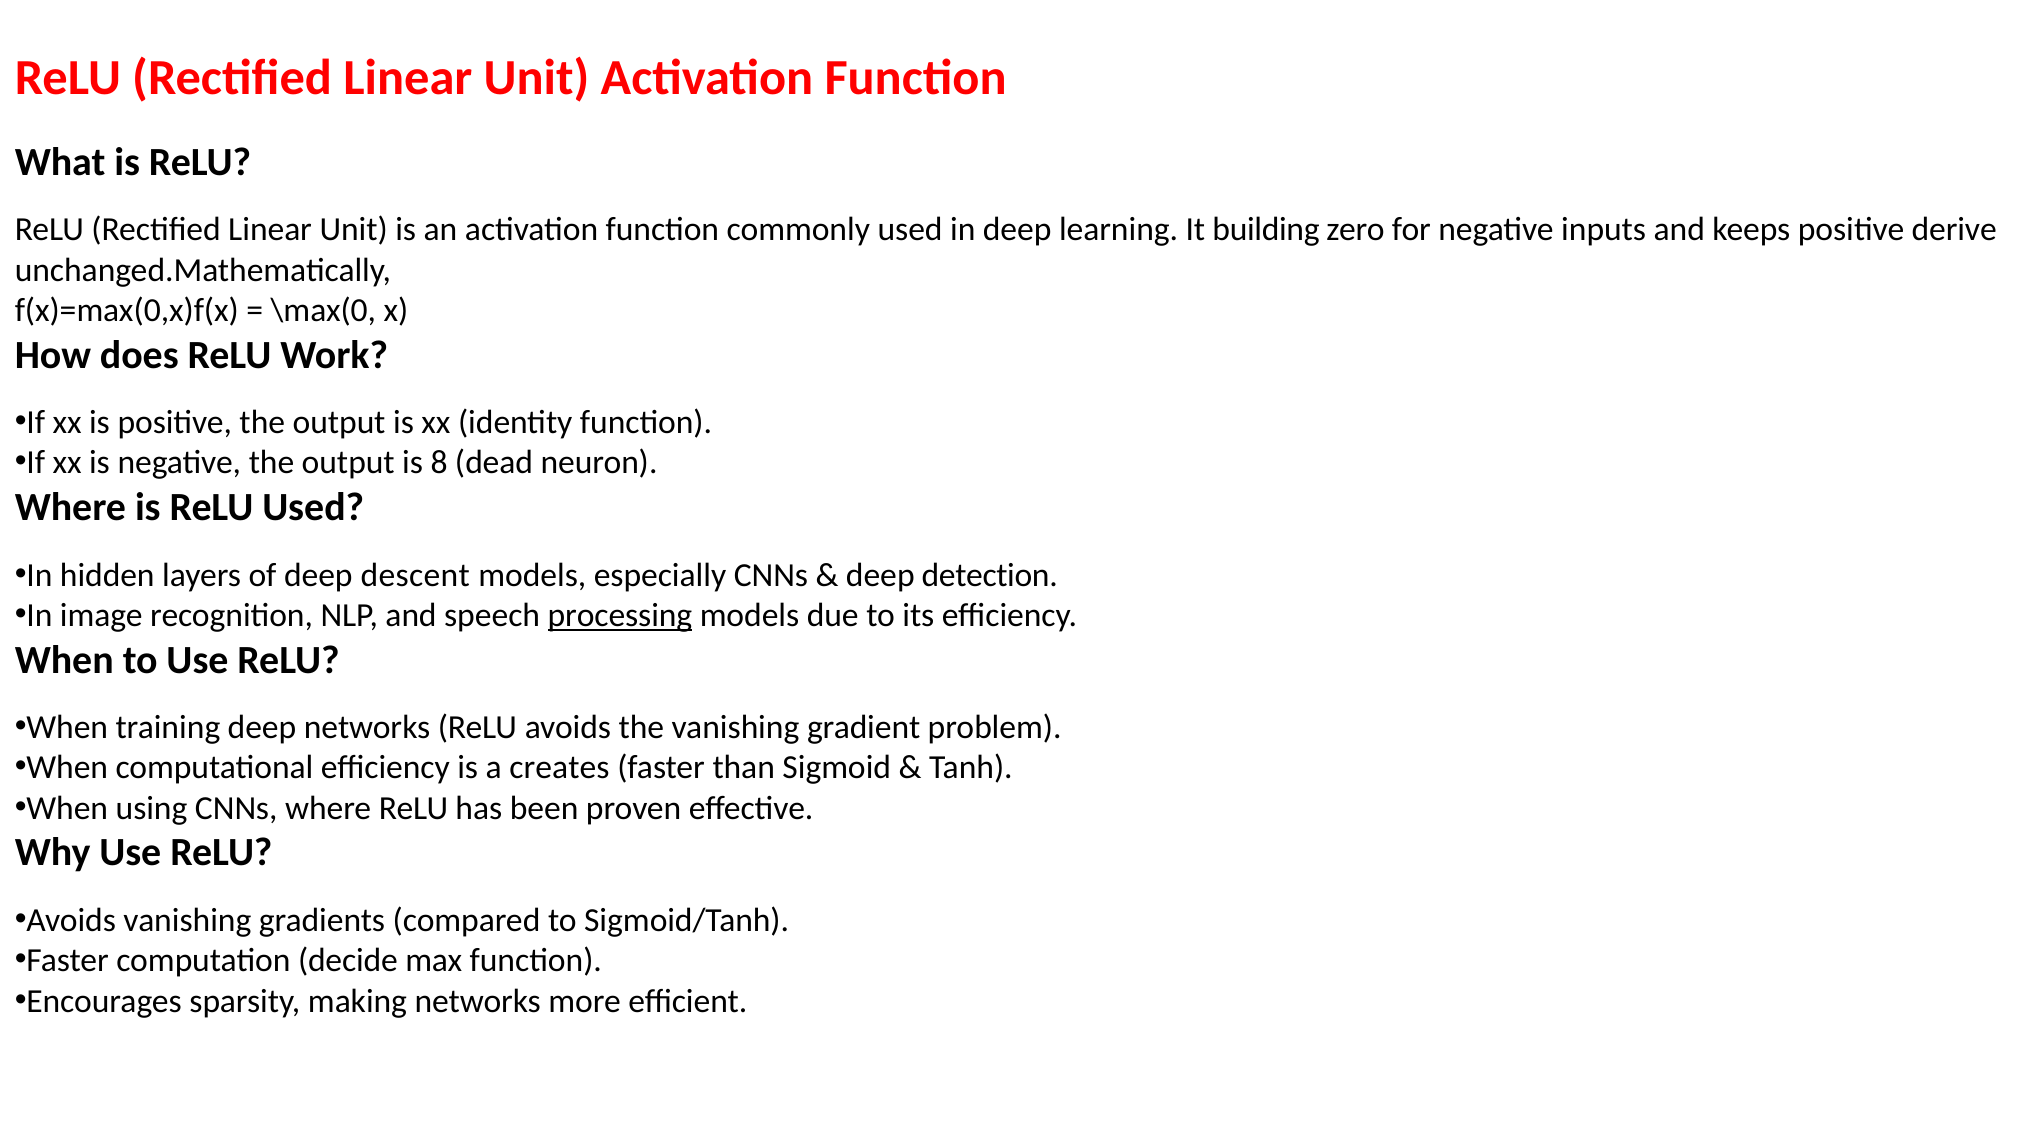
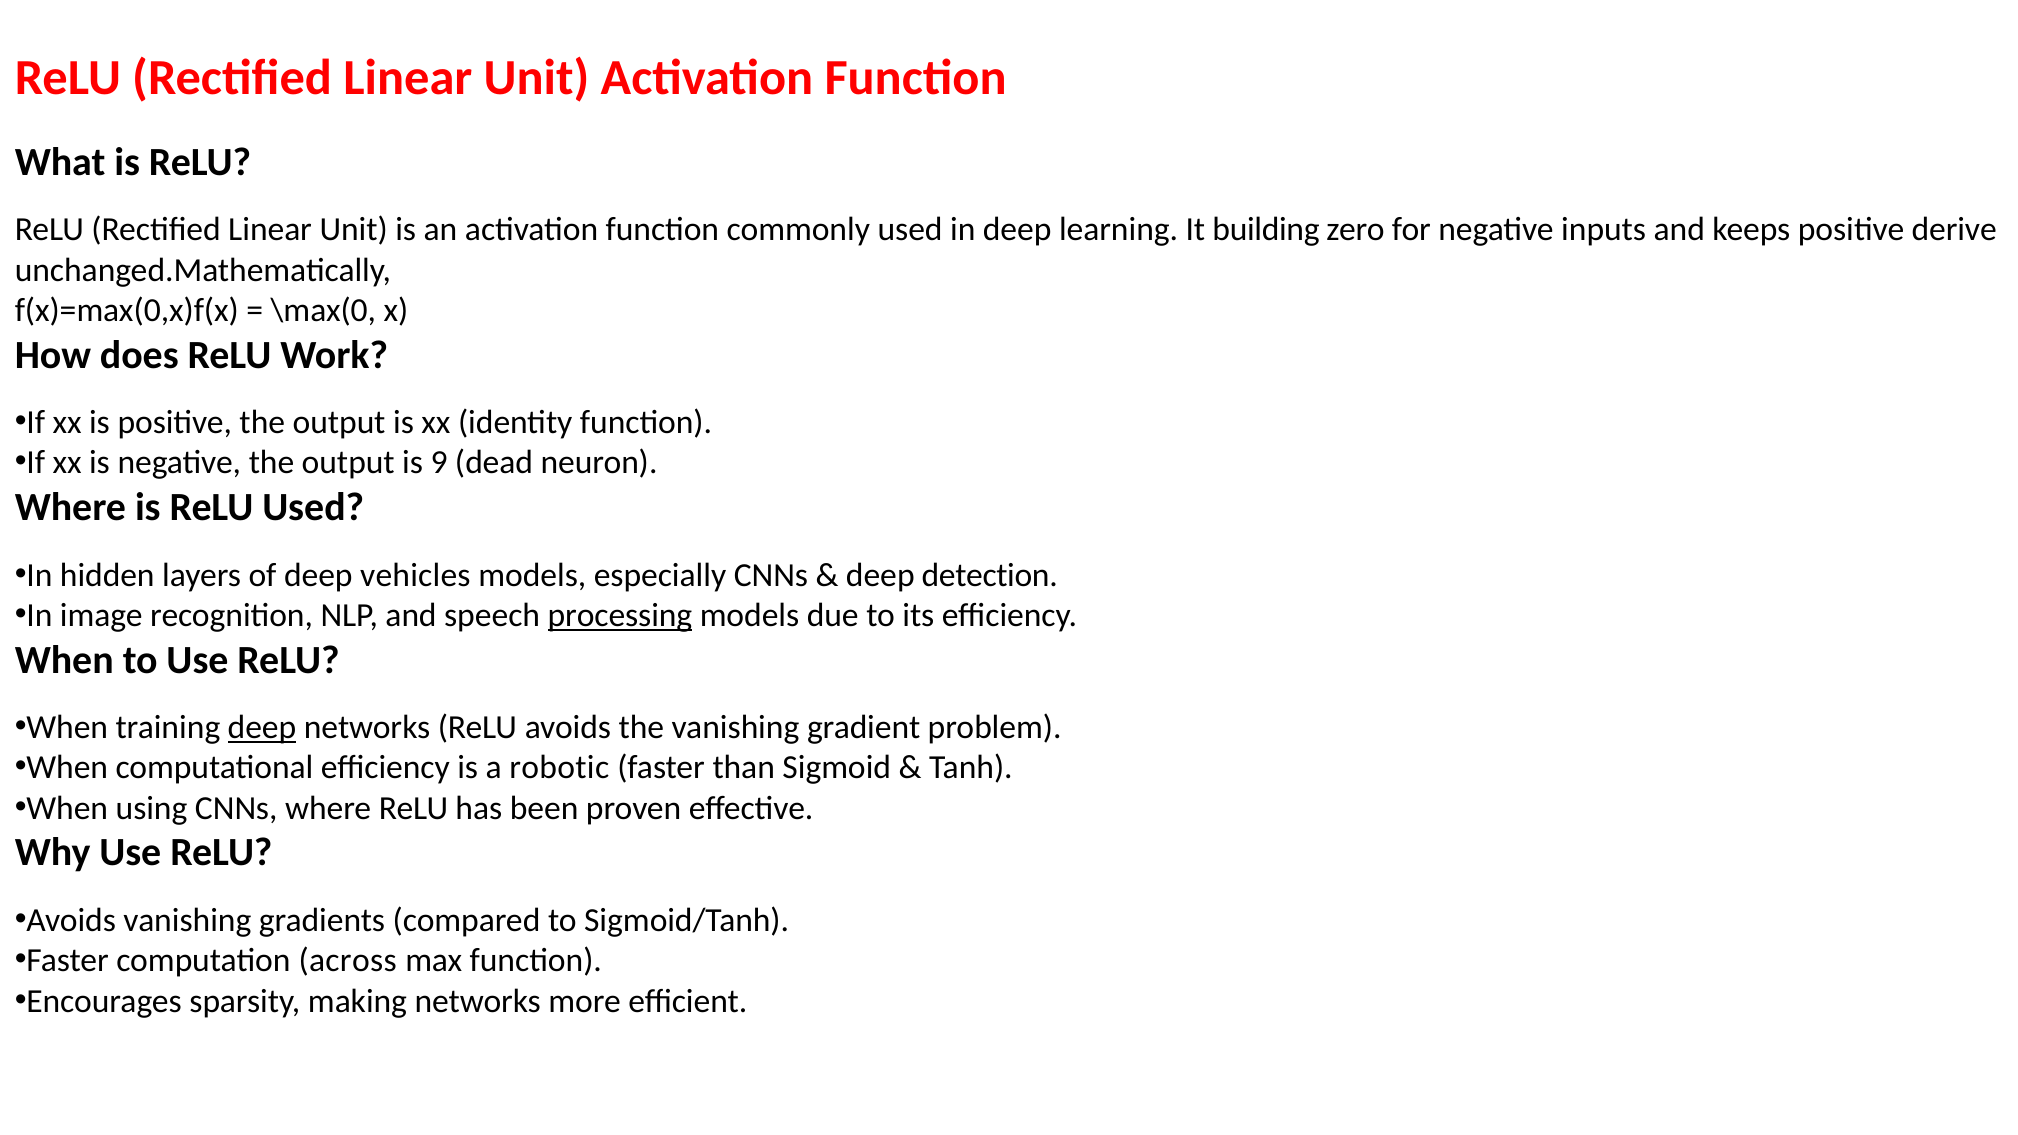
8: 8 -> 9
descent: descent -> vehicles
deep at (262, 728) underline: none -> present
creates: creates -> robotic
decide: decide -> across
